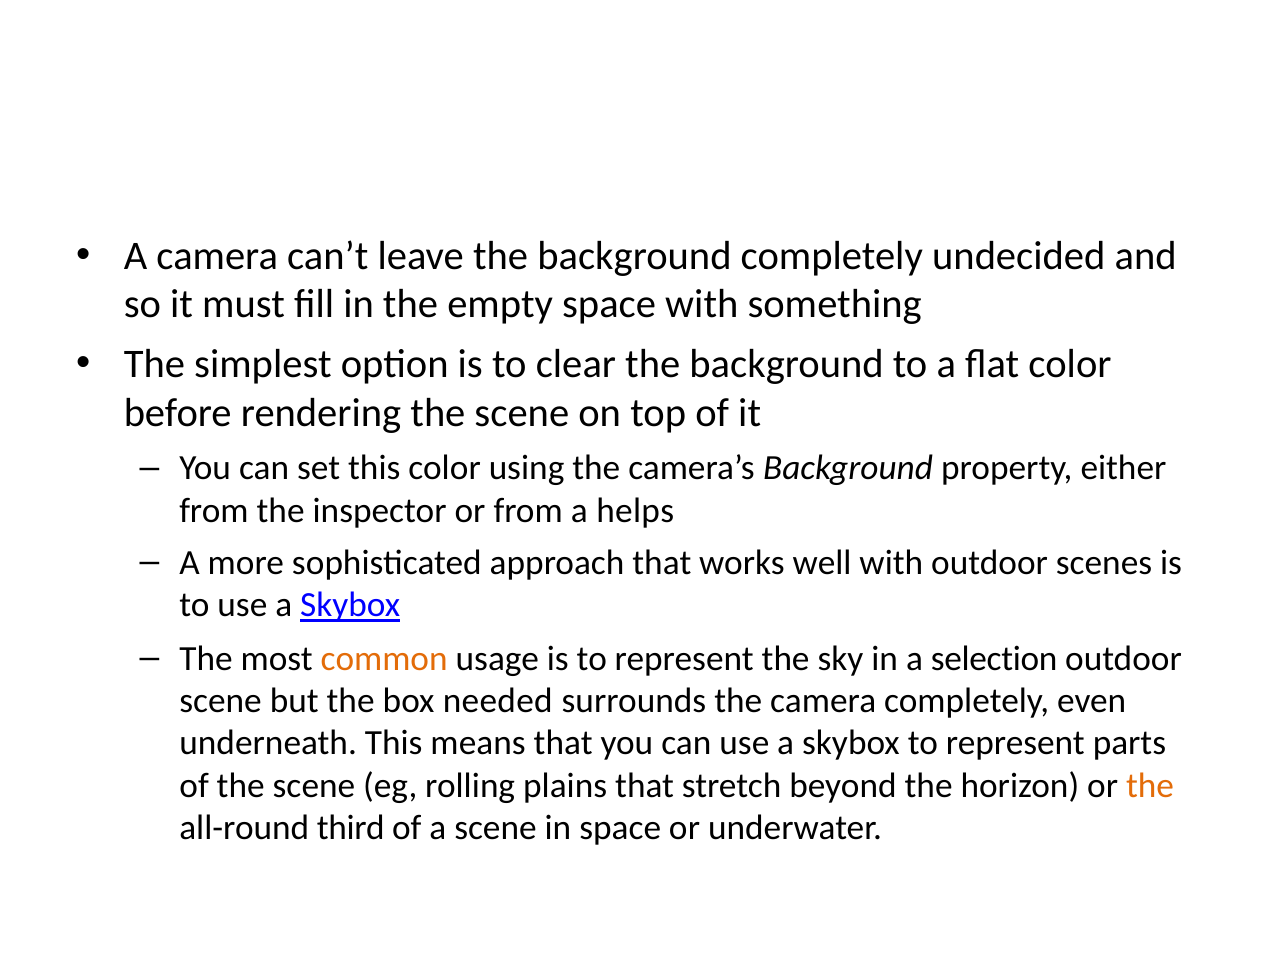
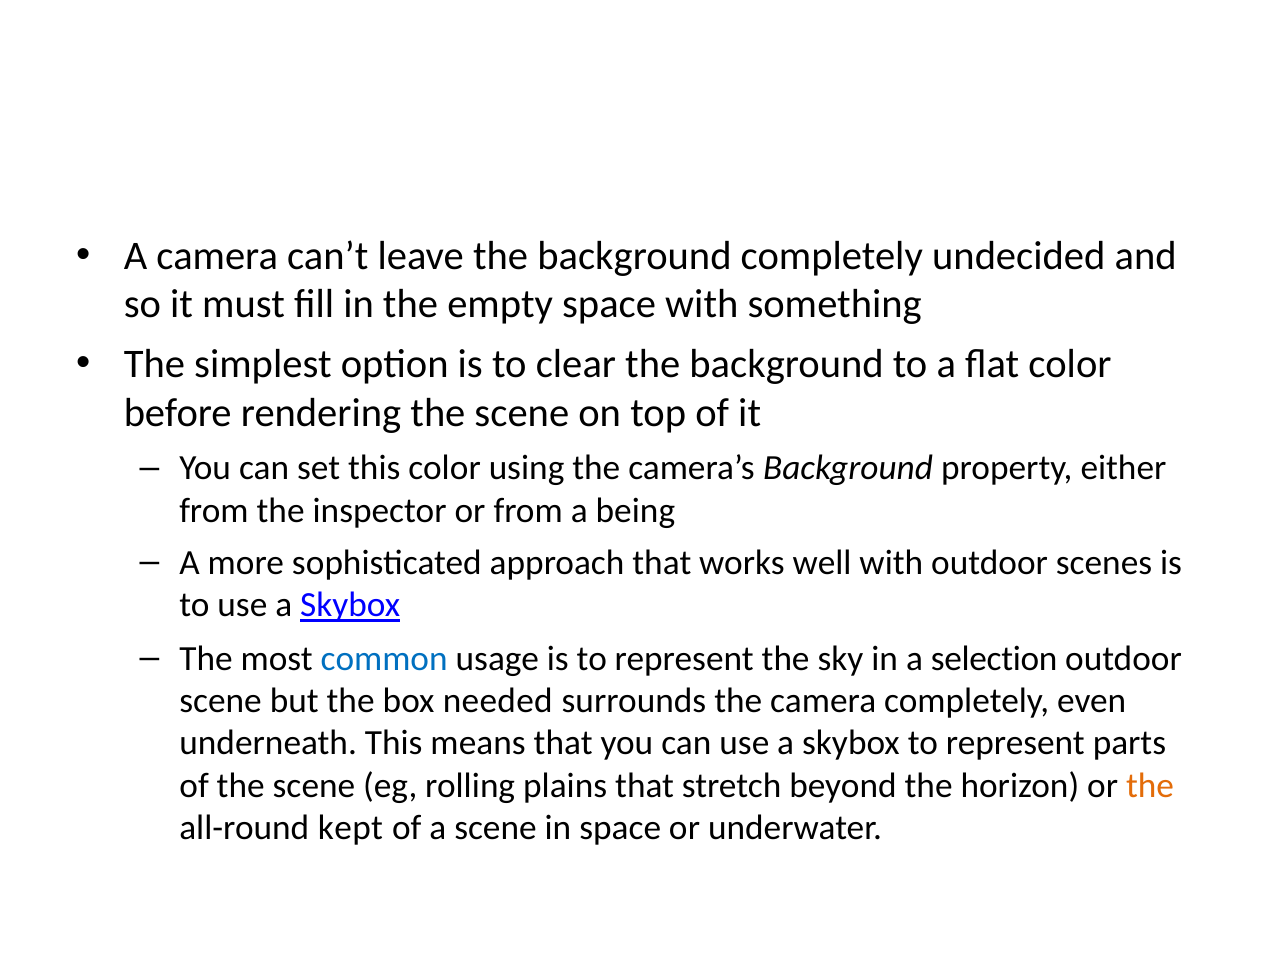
helps: helps -> being
common colour: orange -> blue
third: third -> kept
